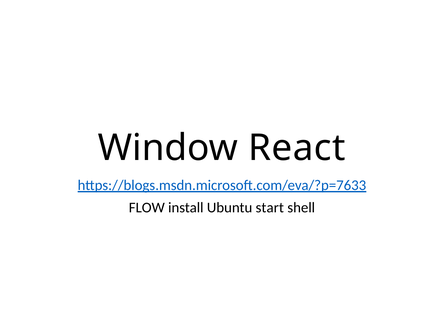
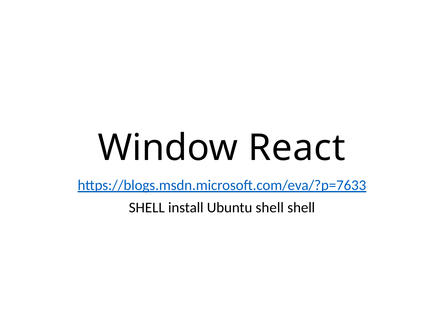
FLOW at (147, 207): FLOW -> SHELL
Ubuntu start: start -> shell
